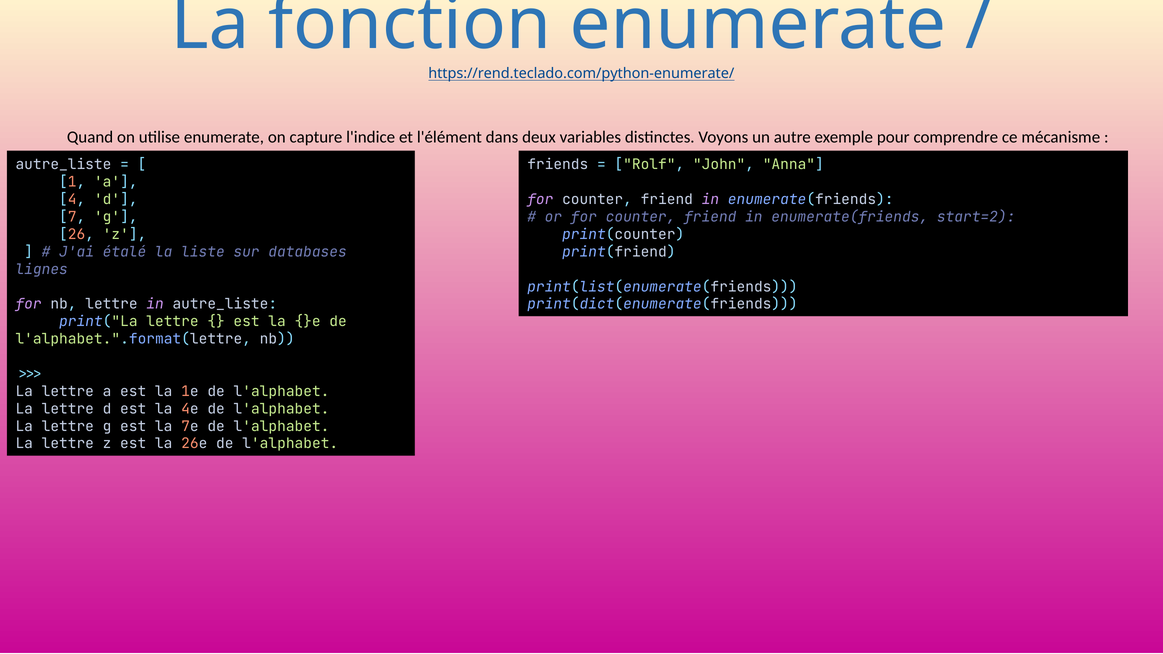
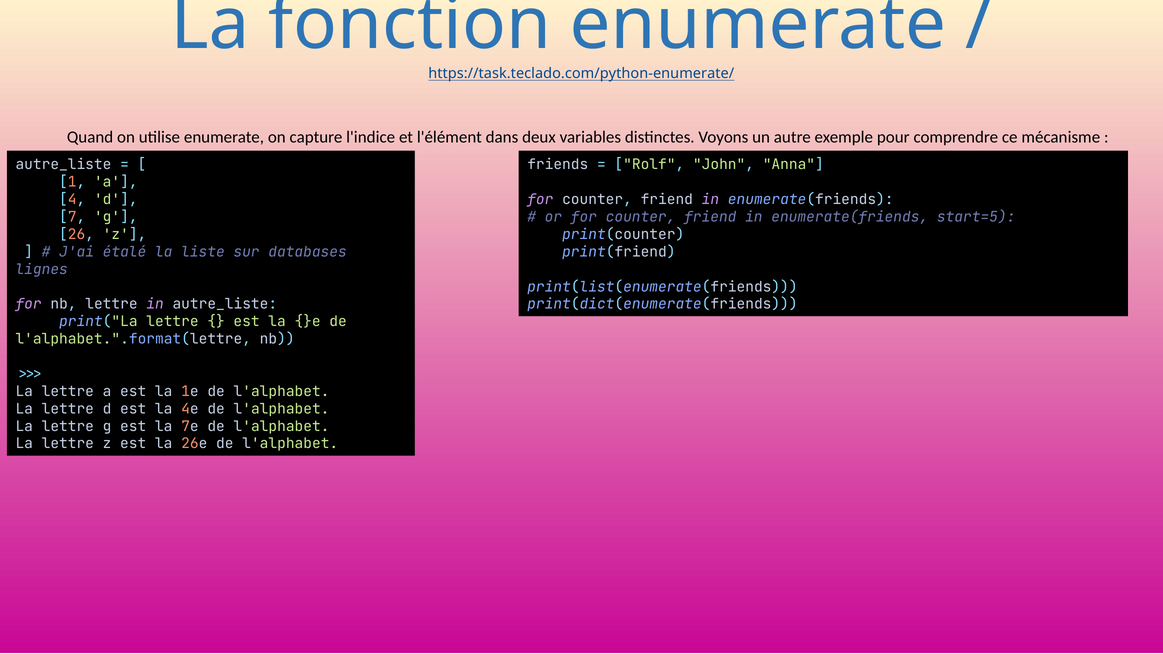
https://rend.teclado.com/python-enumerate/: https://rend.teclado.com/python-enumerate/ -> https://task.teclado.com/python-enumerate/
start=2: start=2 -> start=5
